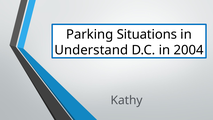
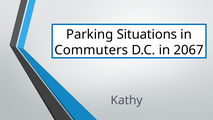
Understand: Understand -> Commuters
2004: 2004 -> 2067
